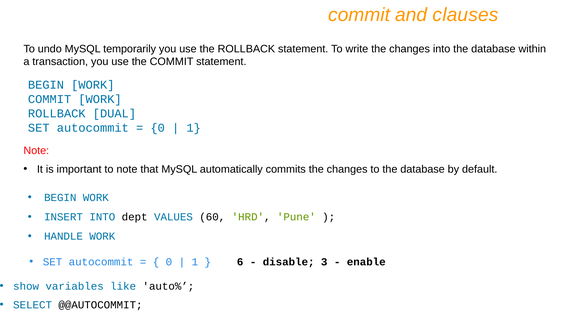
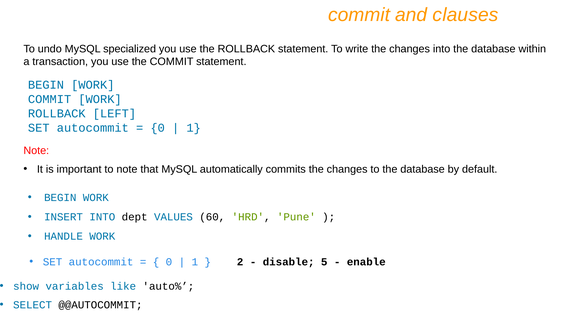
temporarily: temporarily -> specialized
DUAL: DUAL -> LEFT
6: 6 -> 2
3: 3 -> 5
